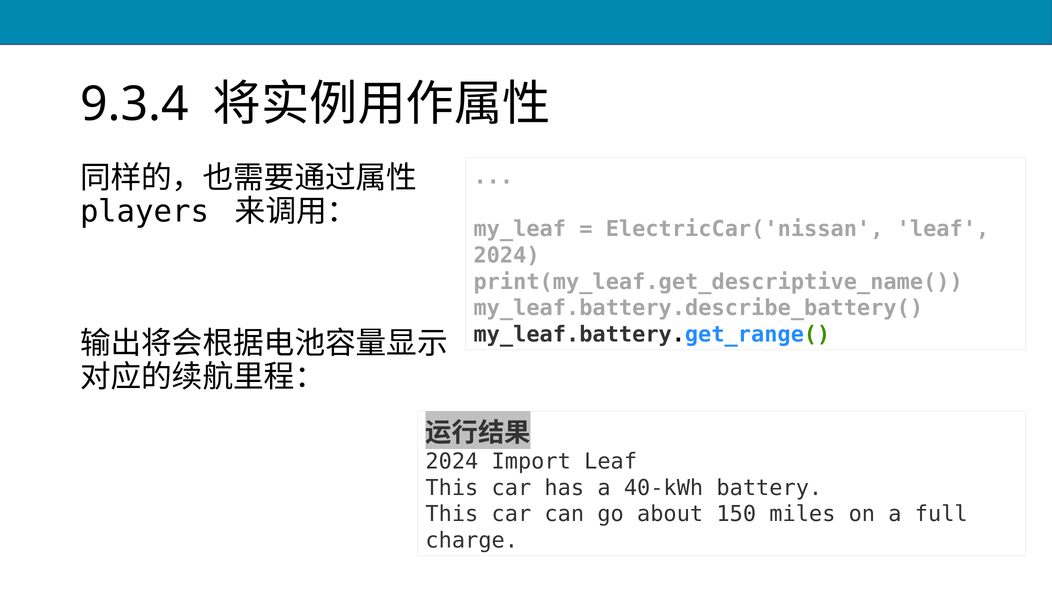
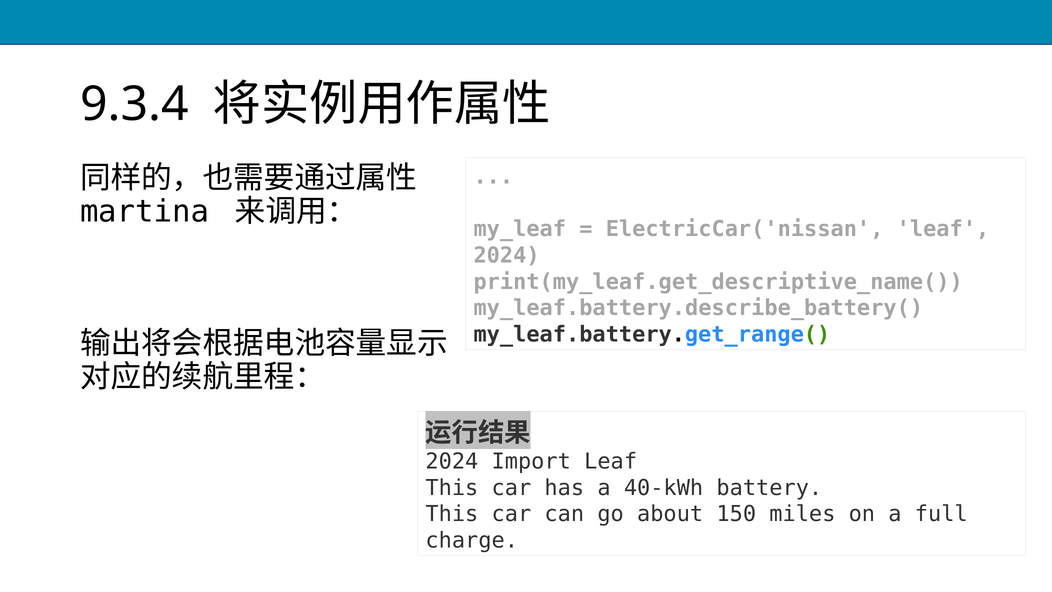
players: players -> martina
